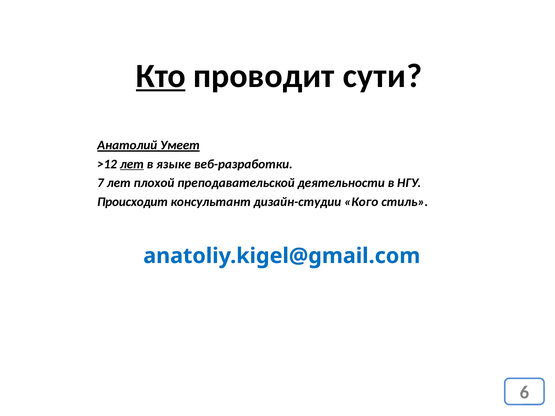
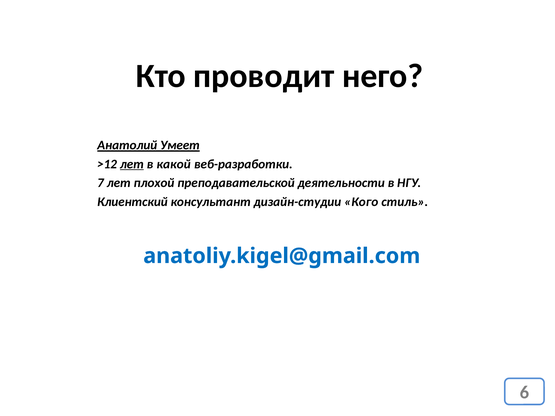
Кто underline: present -> none
сути: сути -> него
языке: языке -> какой
Происходит: Происходит -> Клиентский
